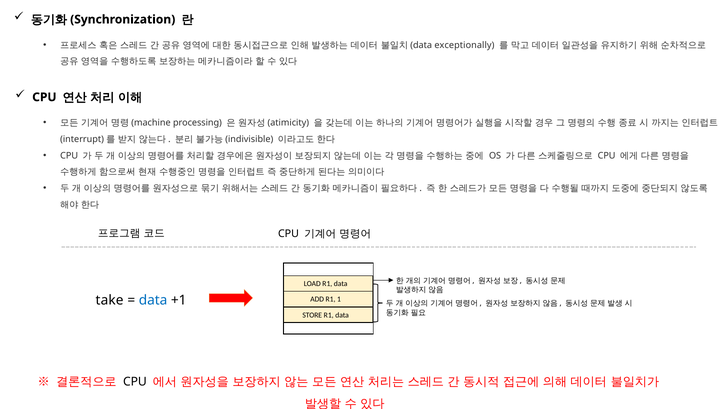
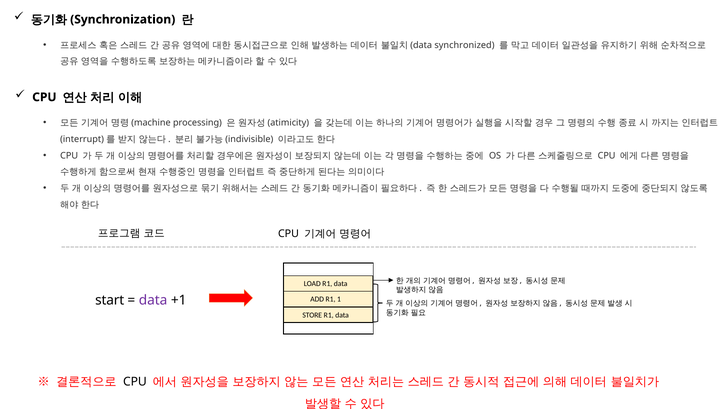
exceptionally: exceptionally -> synchronized
take: take -> start
data at (153, 300) colour: blue -> purple
